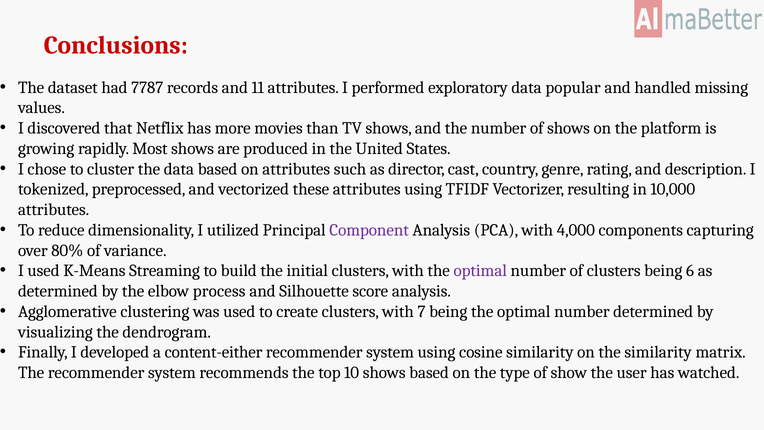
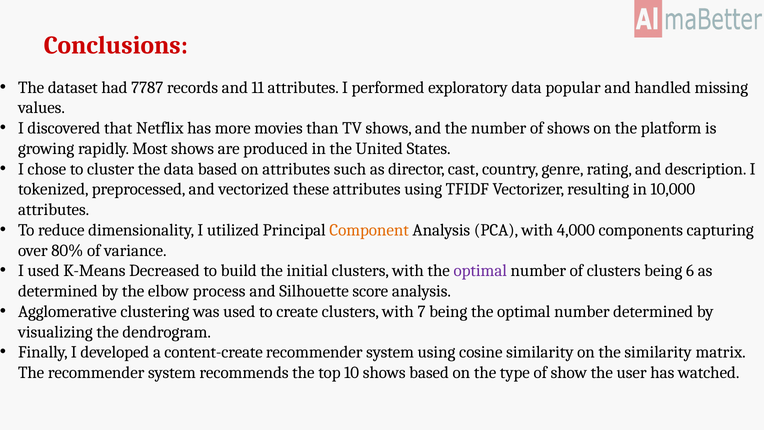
Component colour: purple -> orange
Streaming: Streaming -> Decreased
content-either: content-either -> content-create
